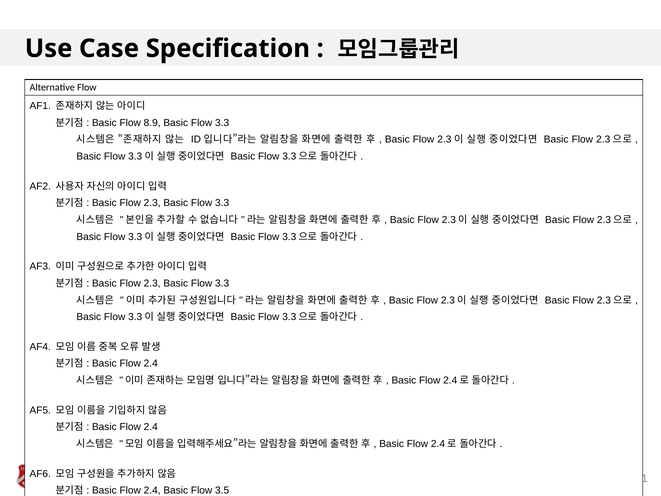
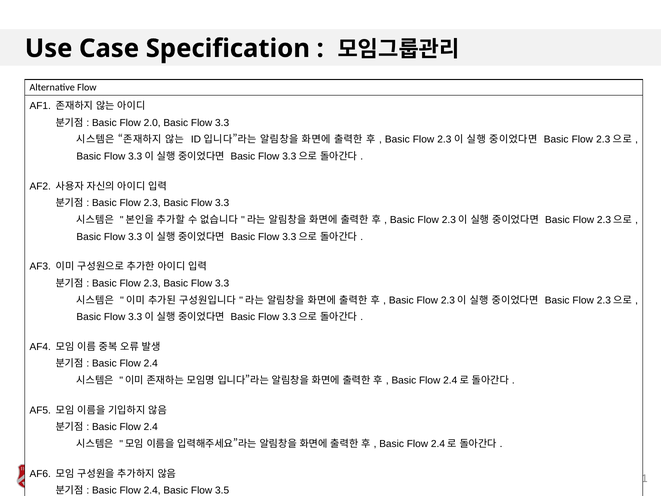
8.9: 8.9 -> 2.0
